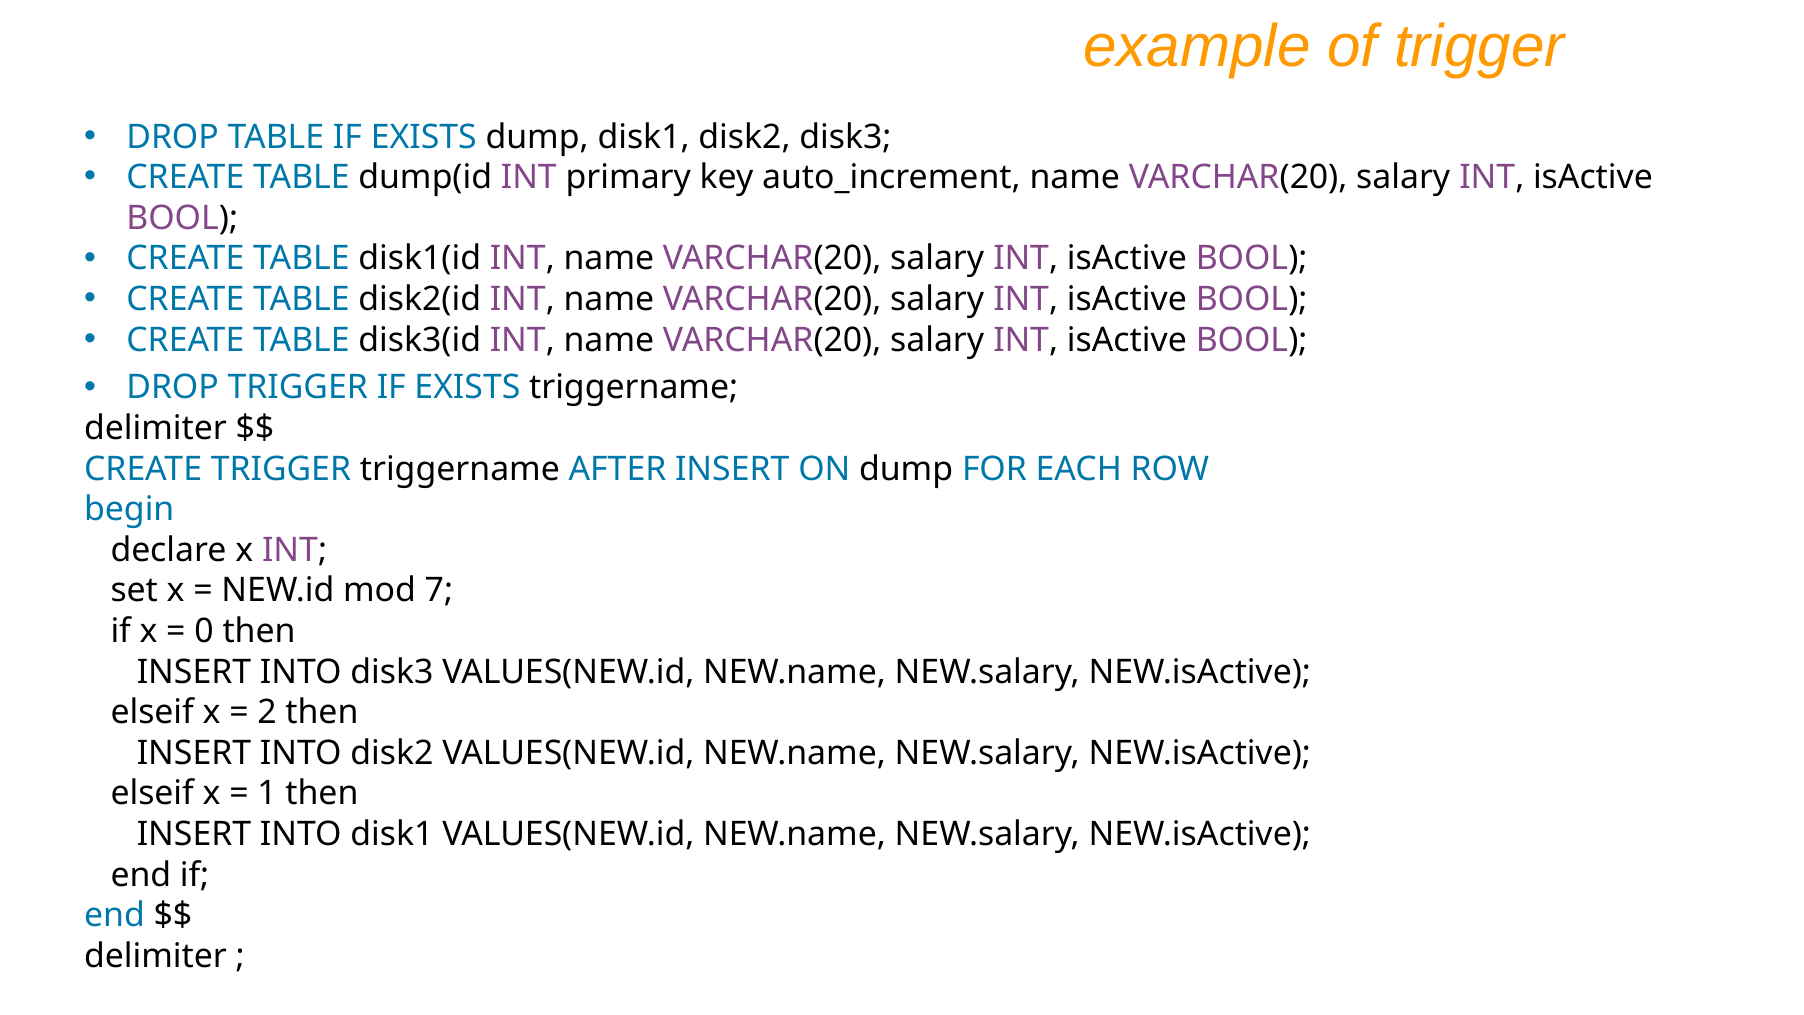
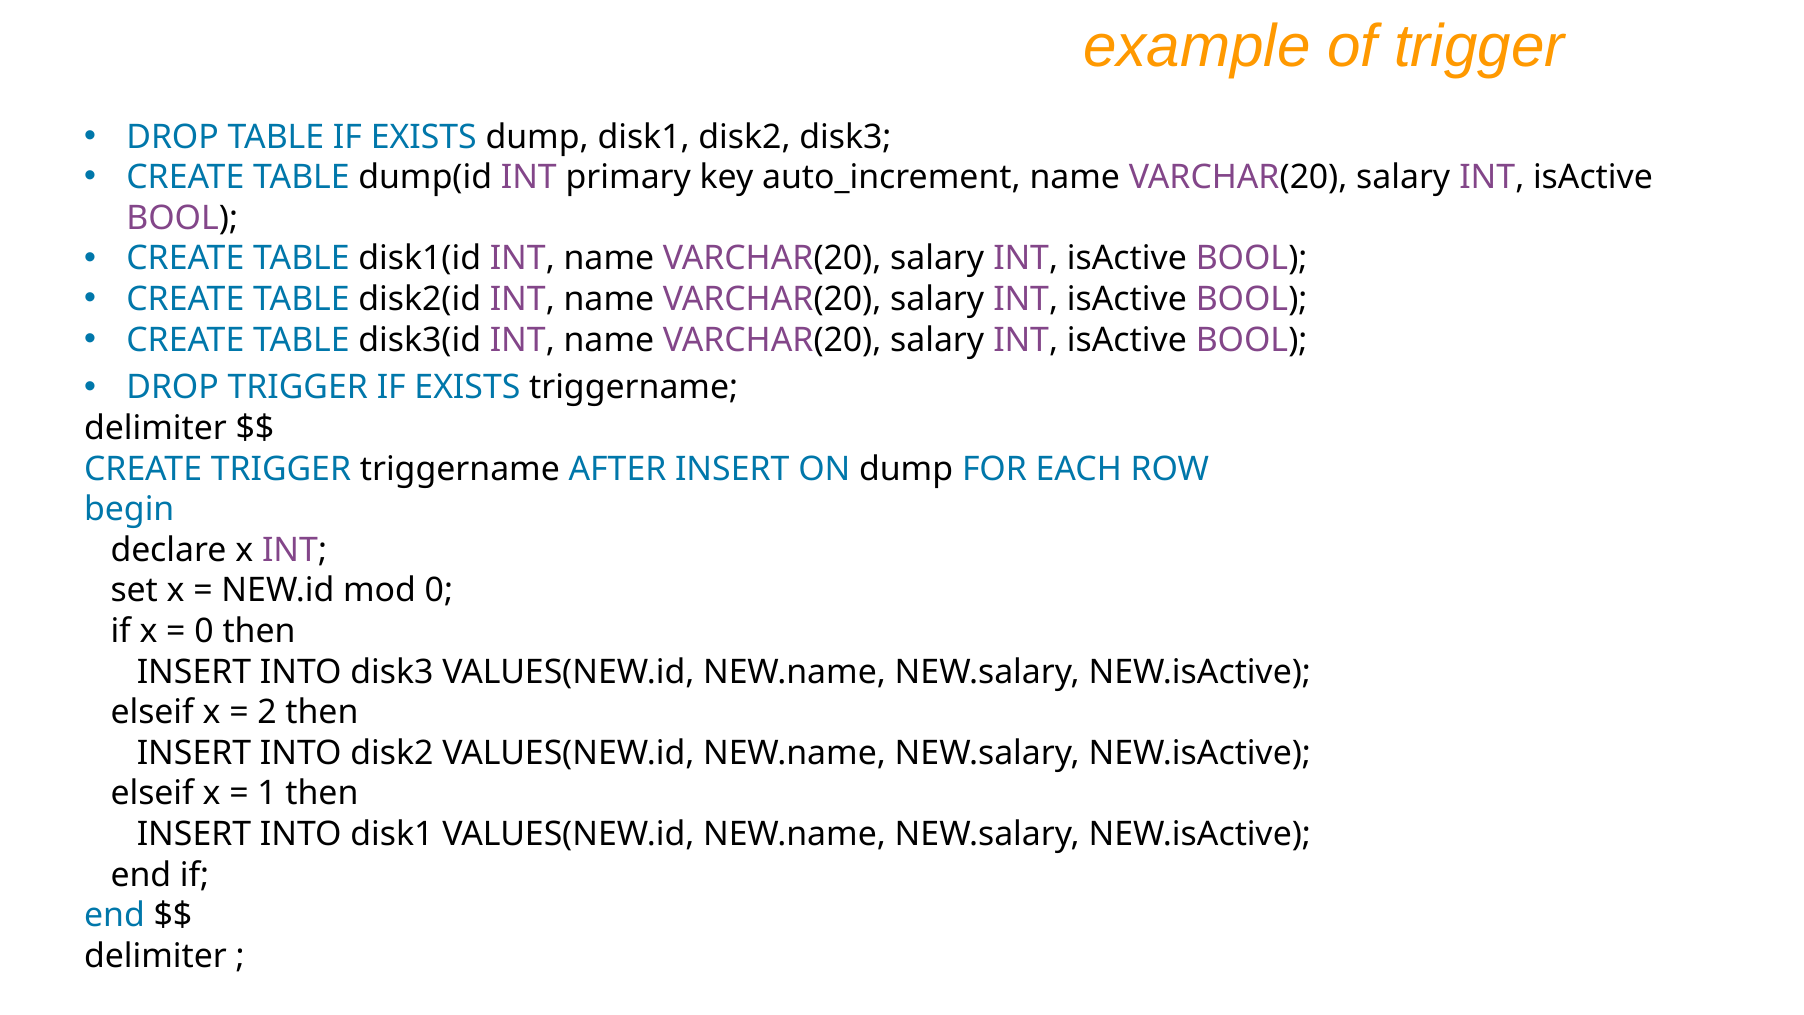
mod 7: 7 -> 0
